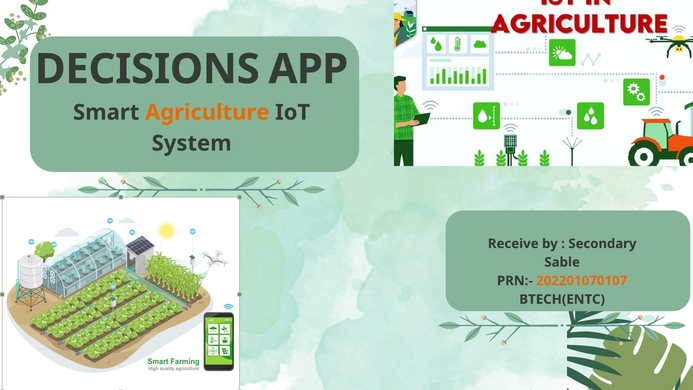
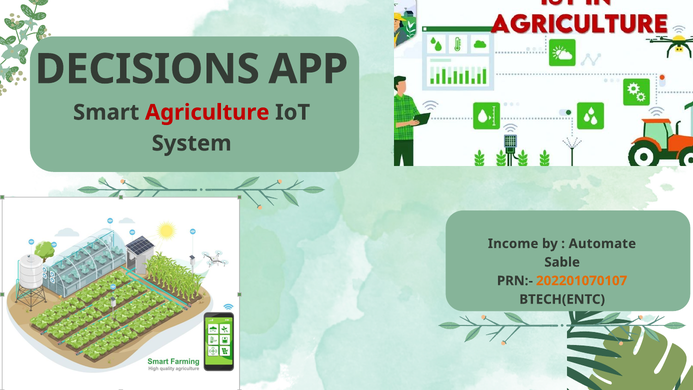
Agriculture colour: orange -> red
Receive: Receive -> Income
Secondary: Secondary -> Automate
